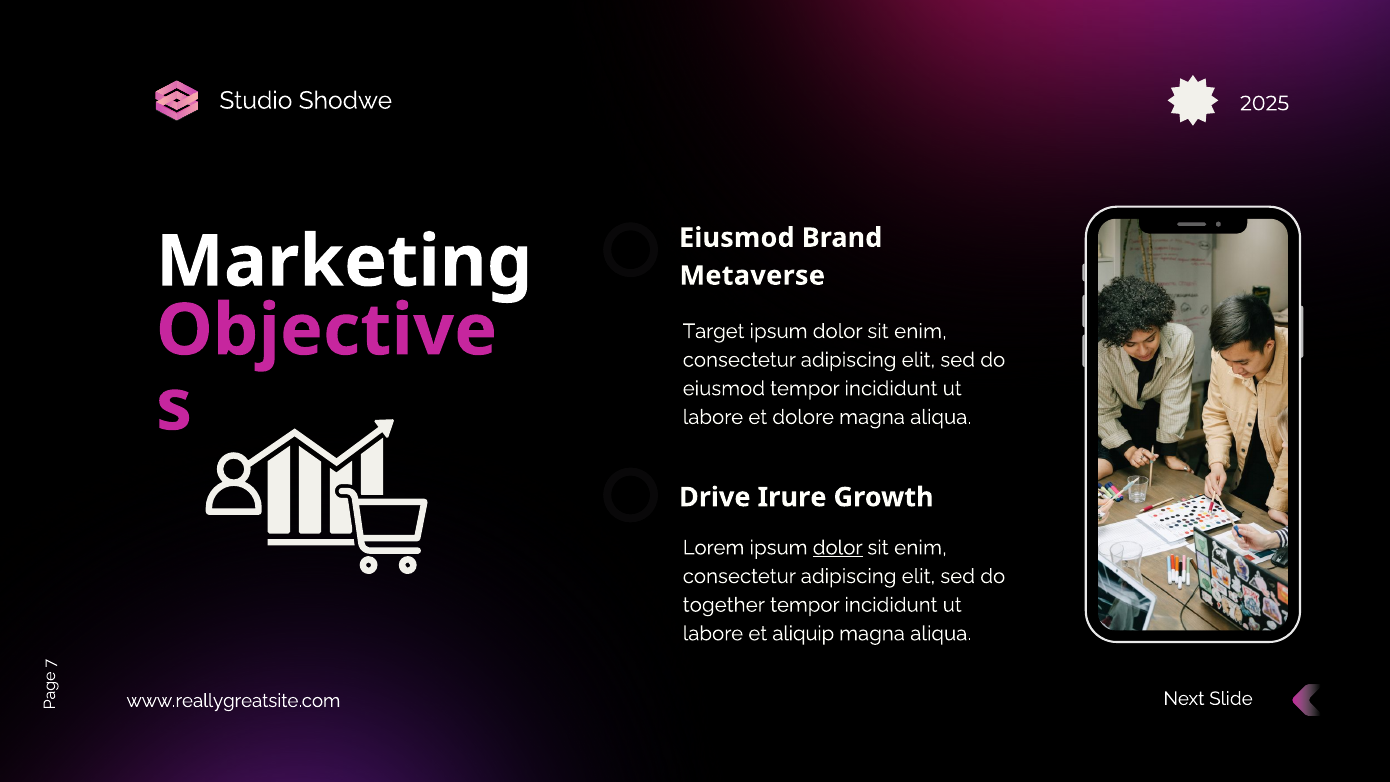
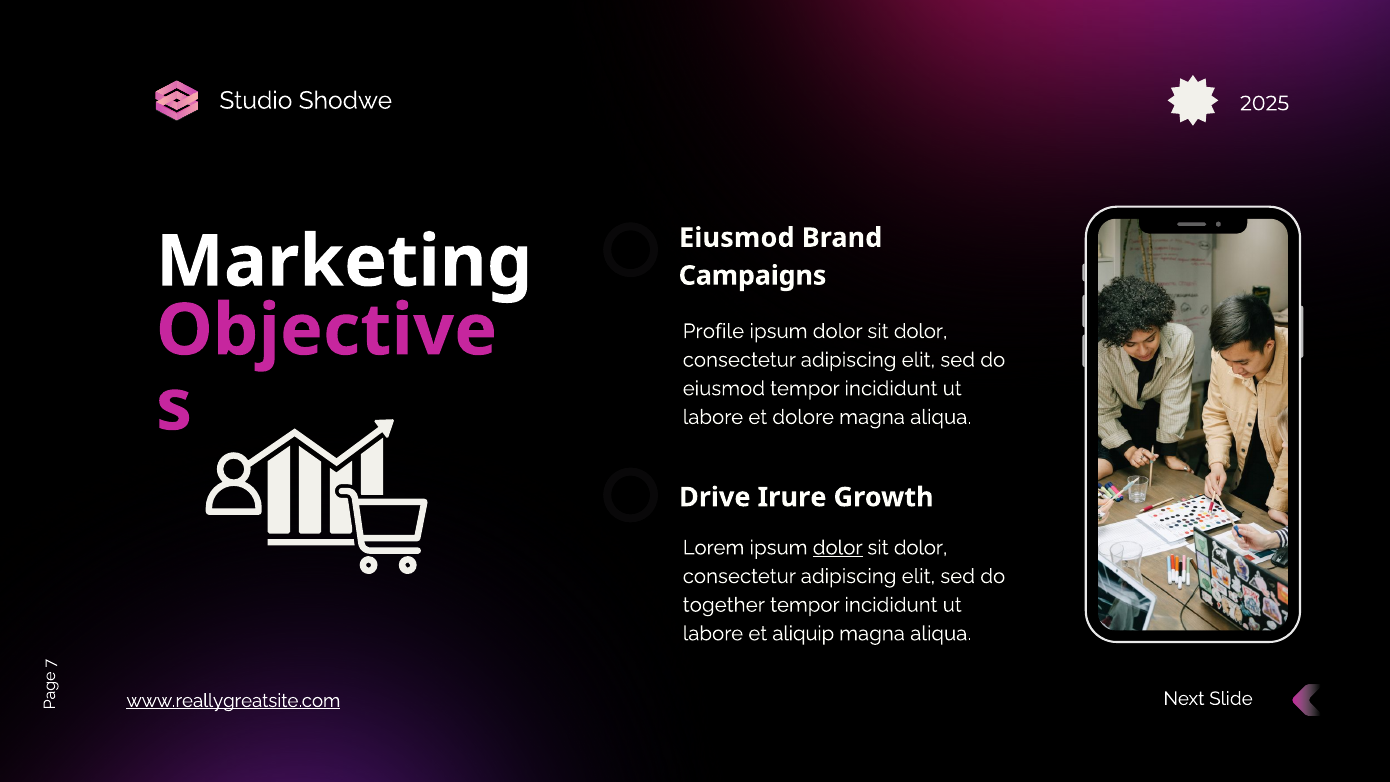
Metaverse: Metaverse -> Campaigns
Target: Target -> Profile
enim at (920, 331): enim -> dolor
enim at (920, 548): enim -> dolor
www.reallygreatsite.com underline: none -> present
